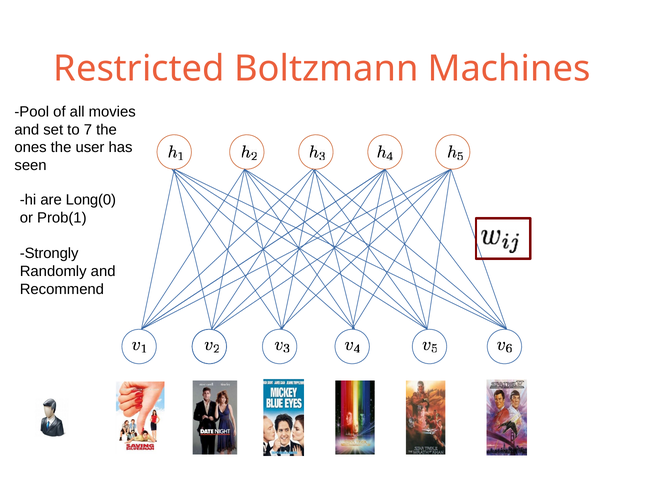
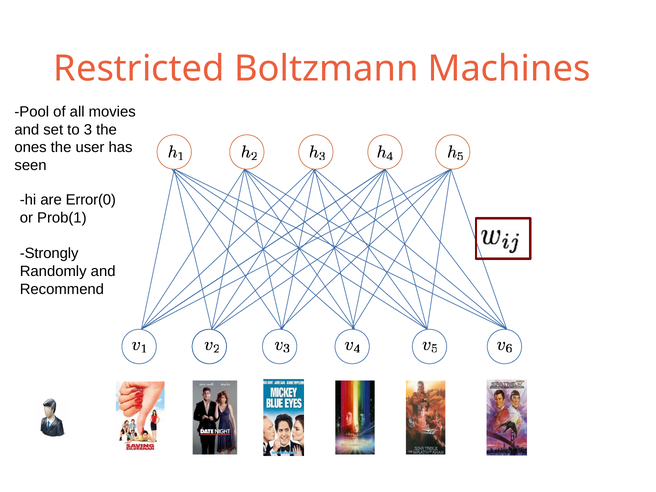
7: 7 -> 3
Long(0: Long(0 -> Error(0
